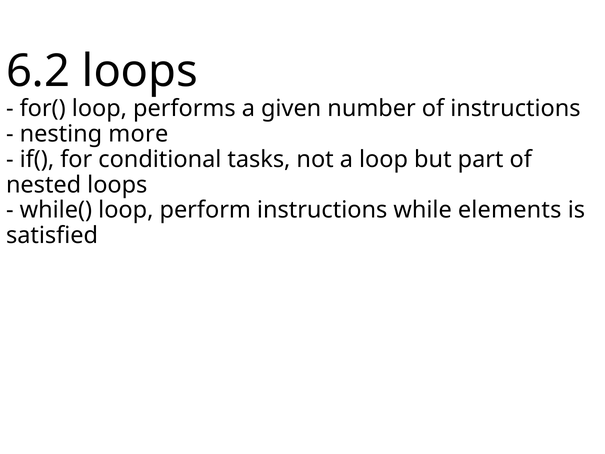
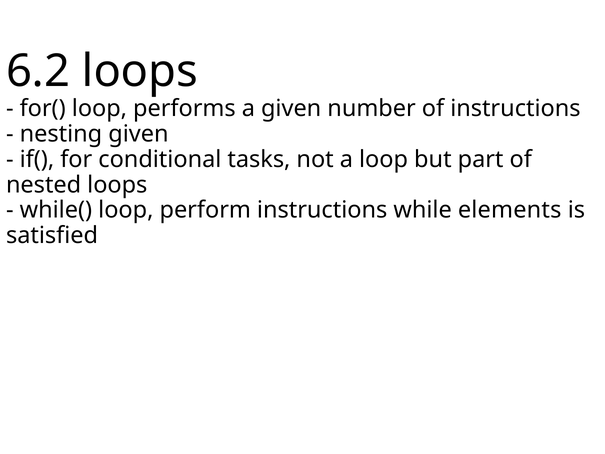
nesting more: more -> given
